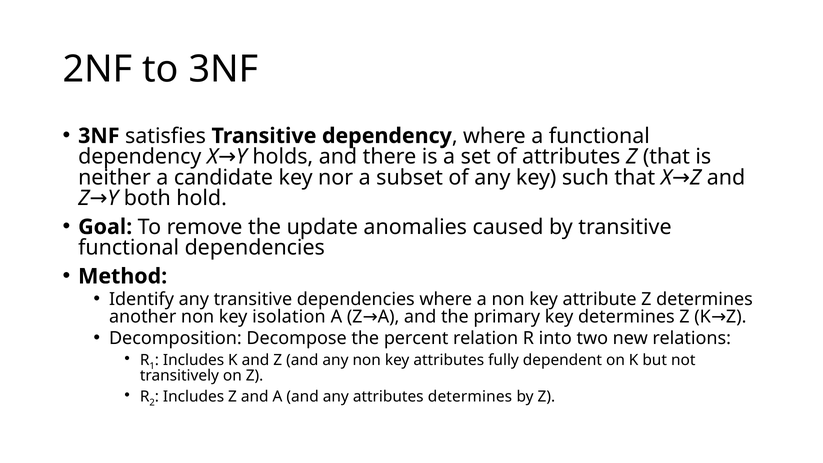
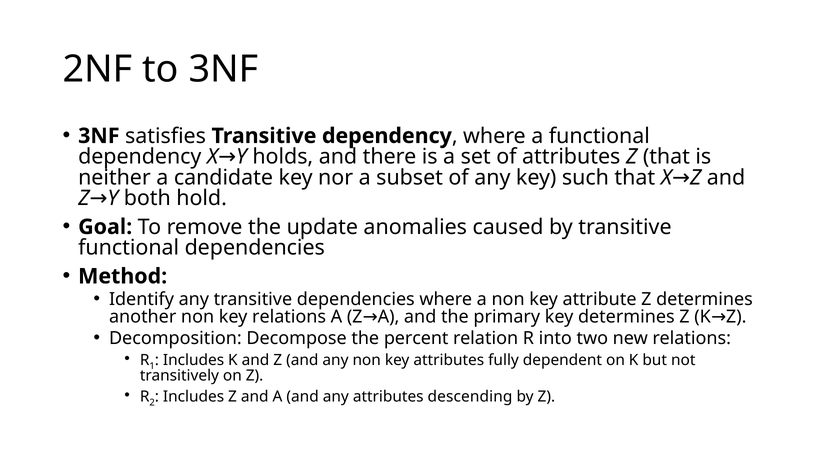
key isolation: isolation -> relations
attributes determines: determines -> descending
